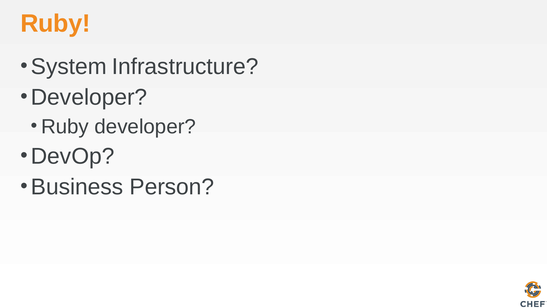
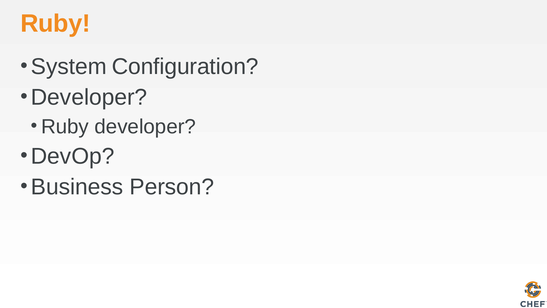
Infrastructure: Infrastructure -> Configuration
